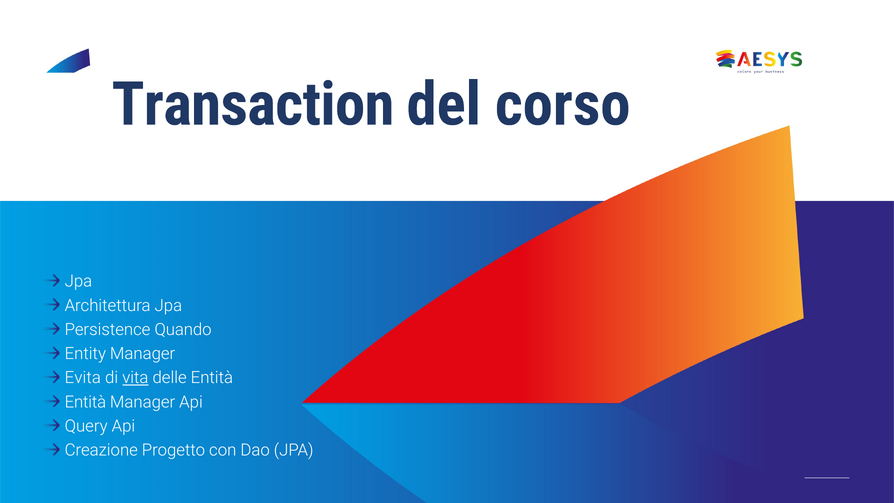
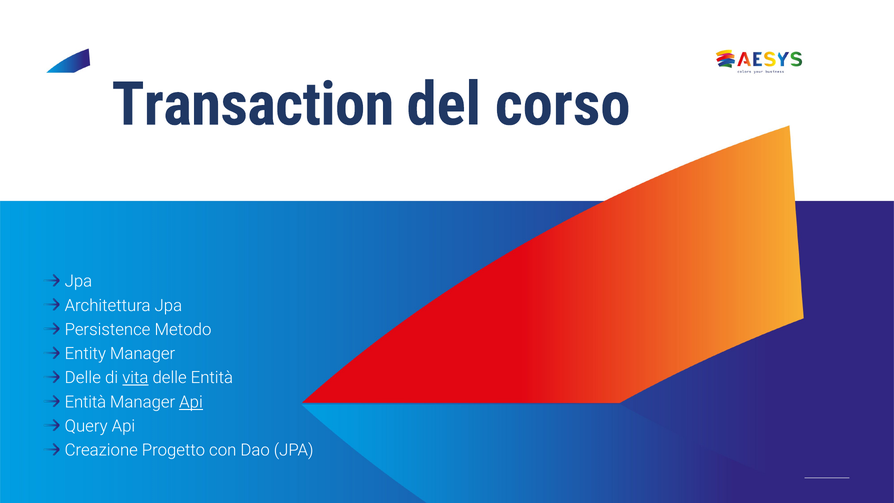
Quando: Quando -> Metodo
Evita at (83, 378): Evita -> Delle
Api at (191, 402) underline: none -> present
